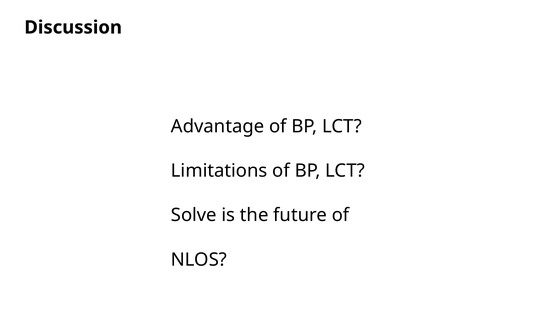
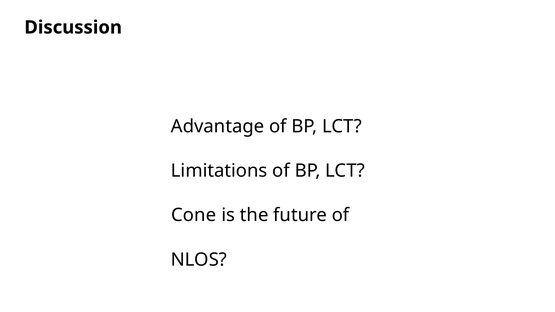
Solve: Solve -> Cone
